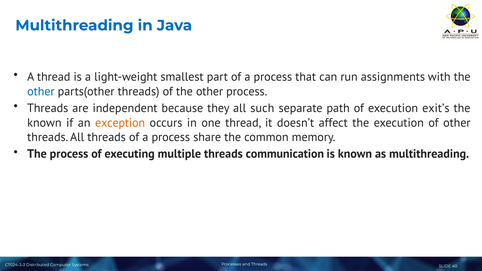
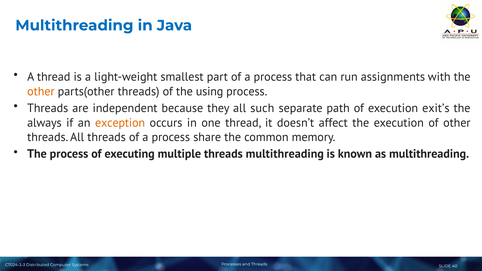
other at (41, 91) colour: blue -> orange
of the other: other -> using
known at (44, 123): known -> always
threads communication: communication -> multithreading
